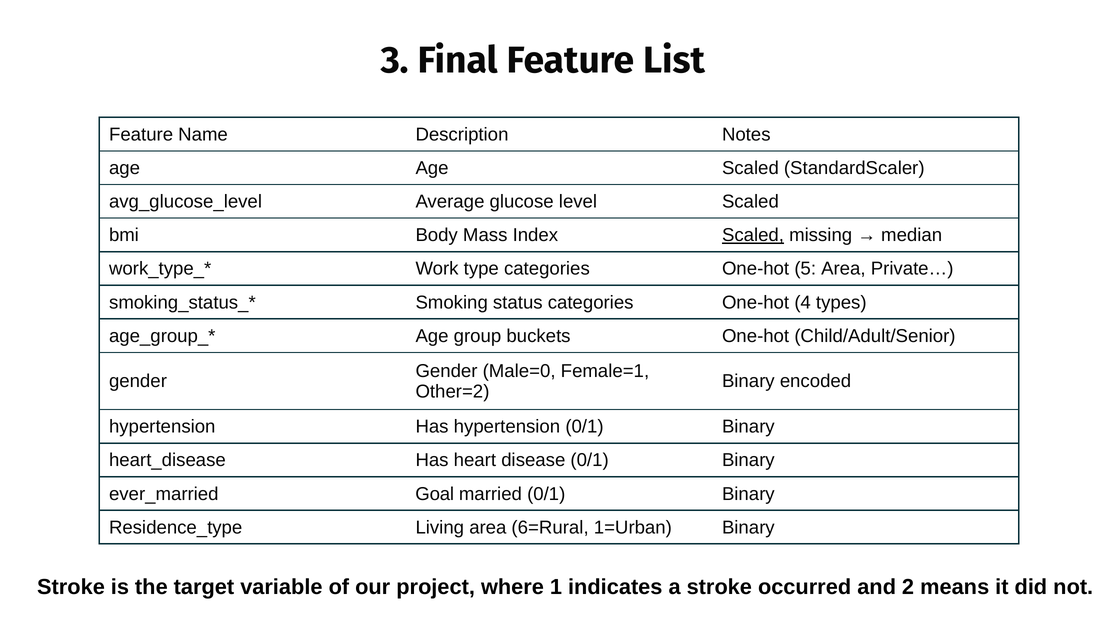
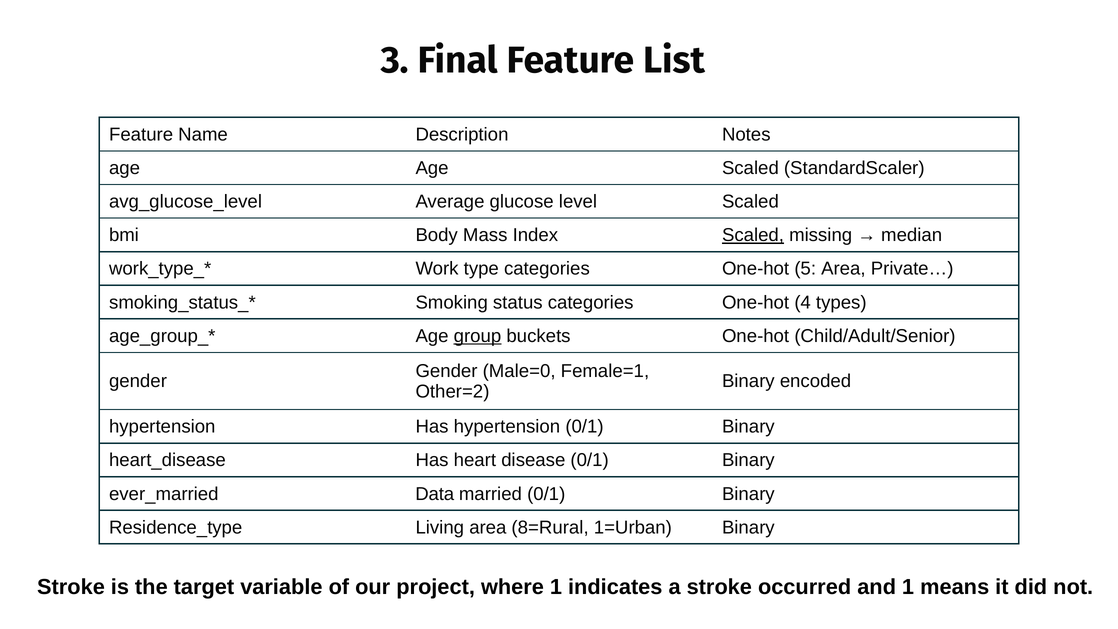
group underline: none -> present
Goal: Goal -> Data
6=Rural: 6=Rural -> 8=Rural
and 2: 2 -> 1
